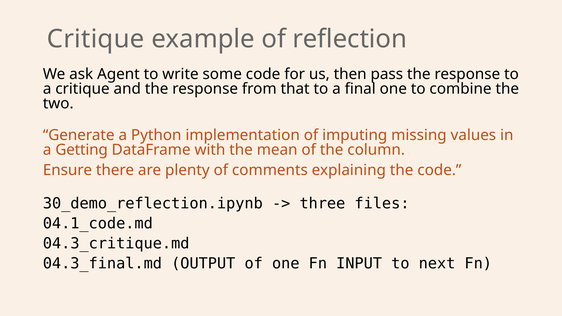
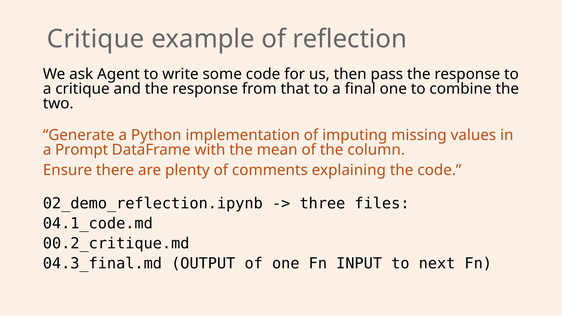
Getting: Getting -> Prompt
30_demo_reflection.ipynb: 30_demo_reflection.ipynb -> 02_demo_reflection.ipynb
04.3_critique.md: 04.3_critique.md -> 00.2_critique.md
